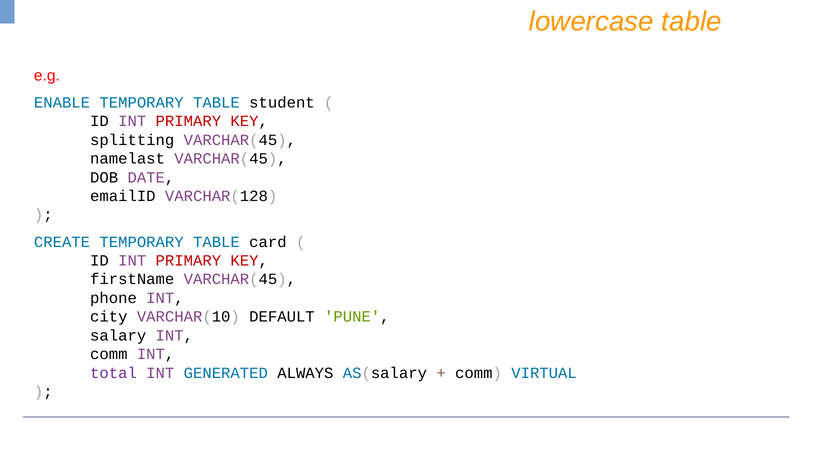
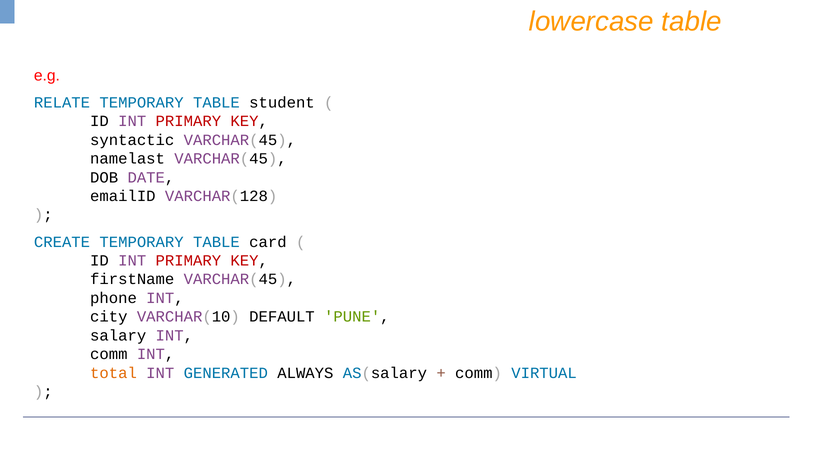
ENABLE: ENABLE -> RELATE
splitting: splitting -> syntactic
total colour: purple -> orange
